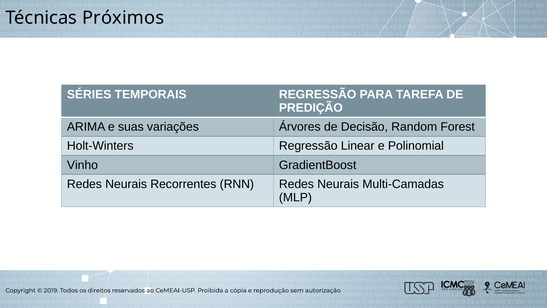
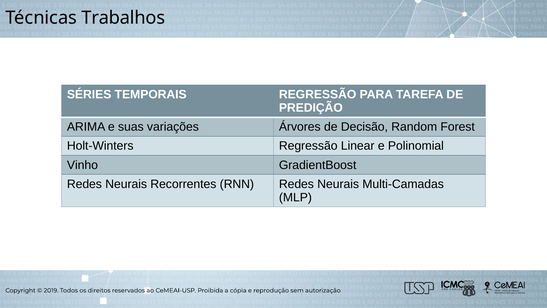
Próximos: Próximos -> Trabalhos
